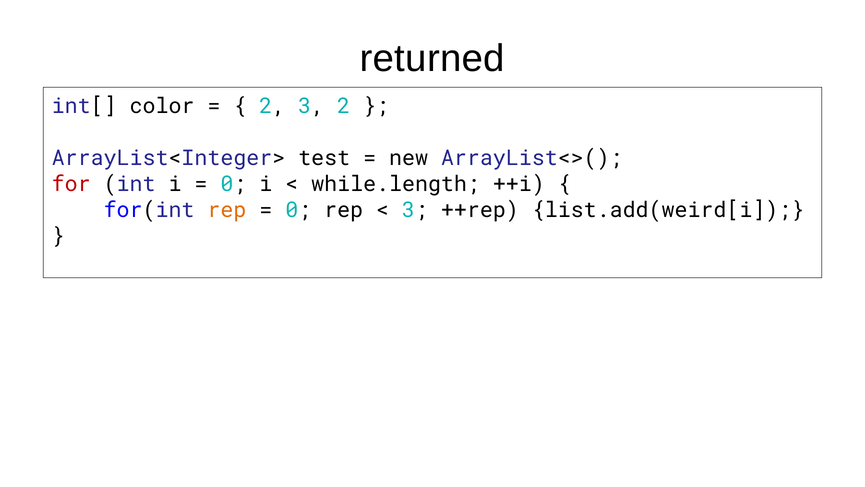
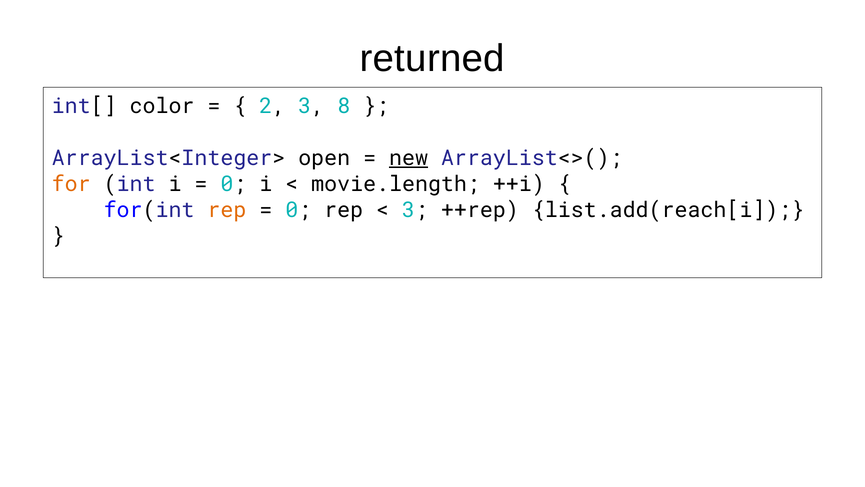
3 2: 2 -> 8
test: test -> open
new underline: none -> present
for colour: red -> orange
while.length: while.length -> movie.length
list.add(weird[i: list.add(weird[i -> list.add(reach[i
